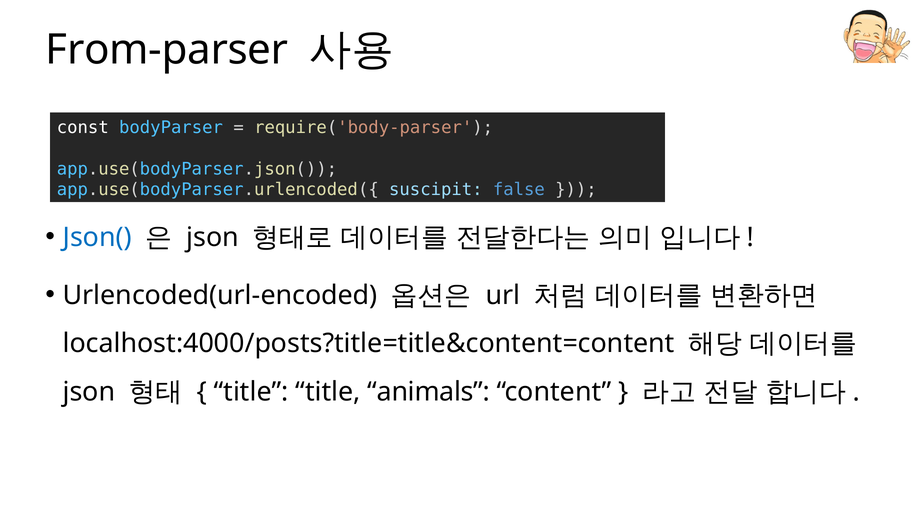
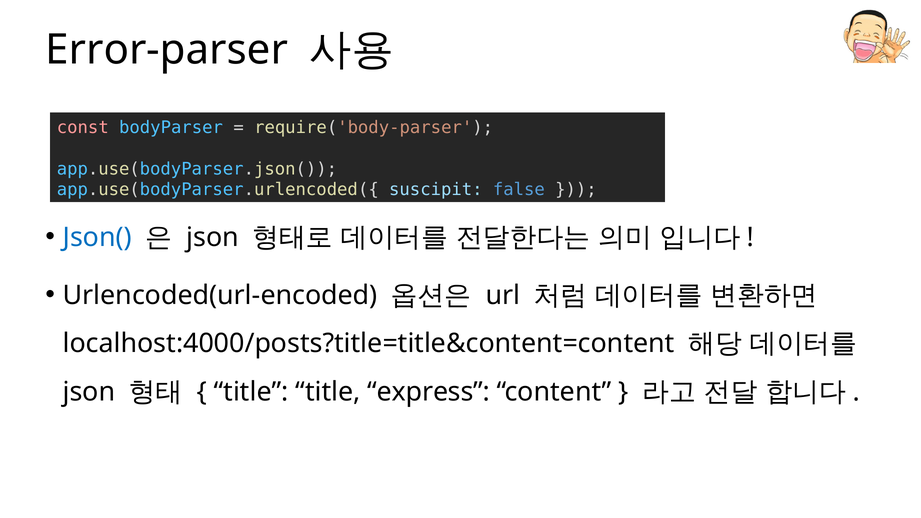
From-parser: From-parser -> Error-parser
const colour: white -> pink
animals: animals -> express
